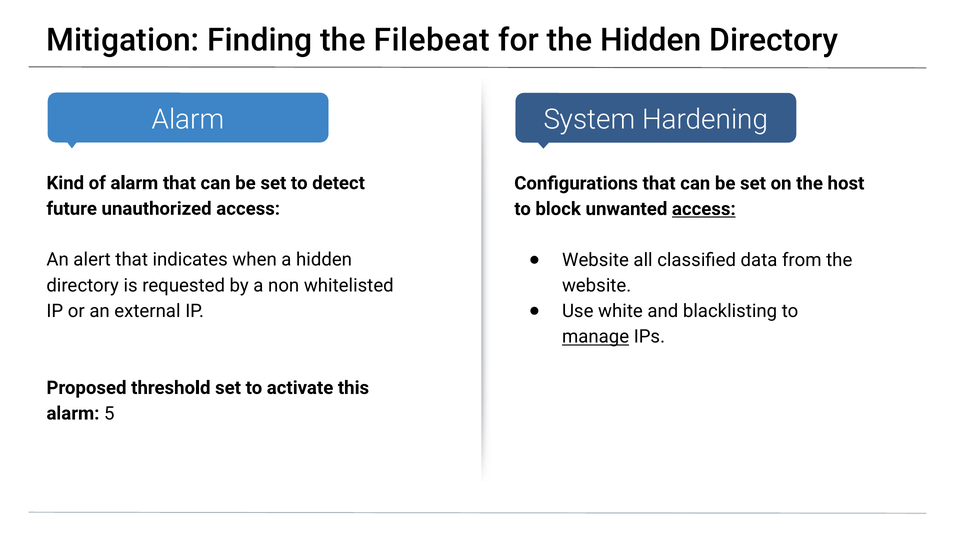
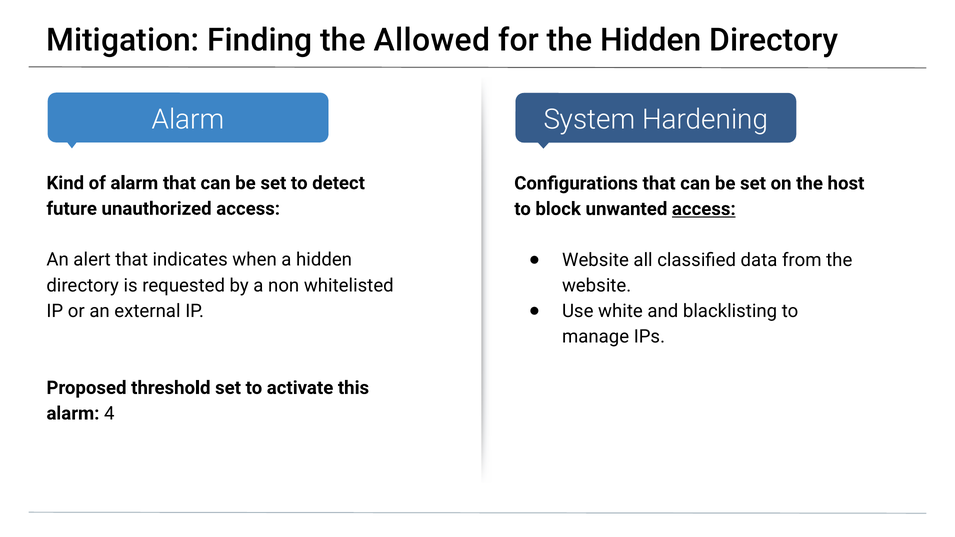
Filebeat: Filebeat -> Allowed
manage underline: present -> none
5: 5 -> 4
